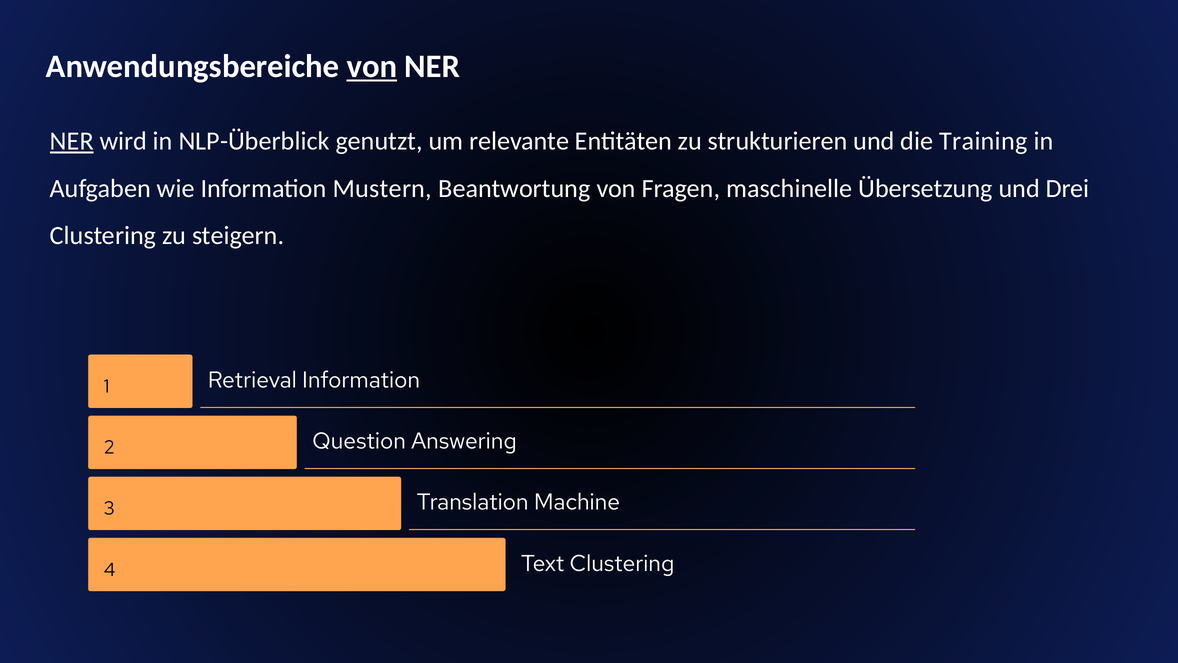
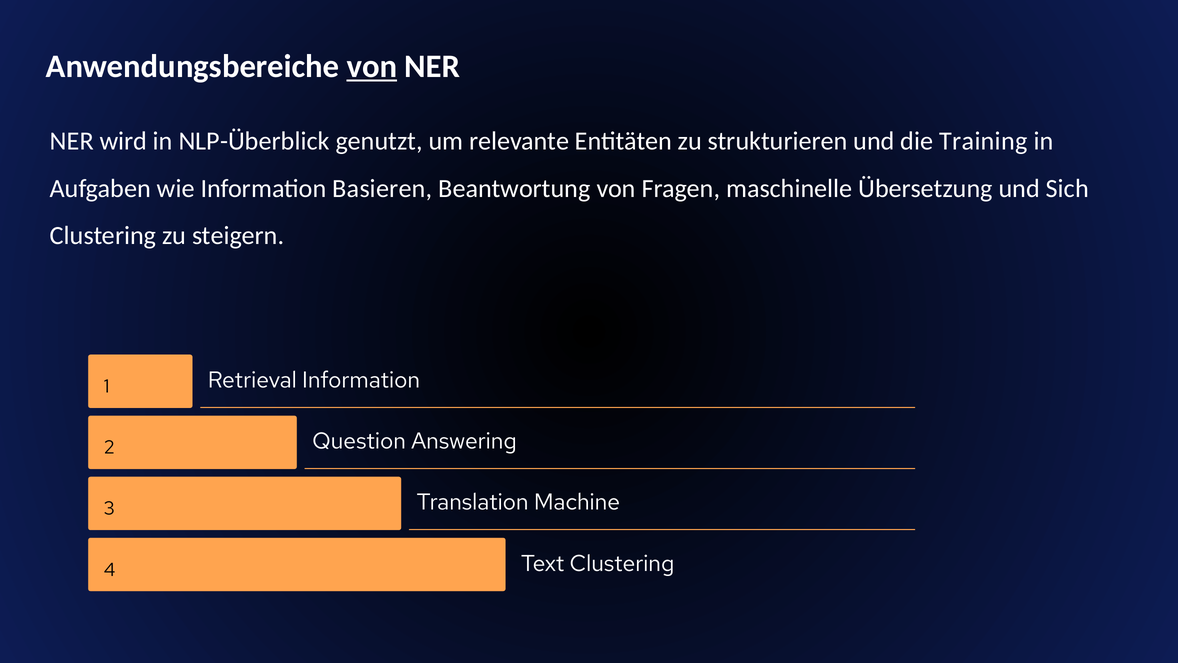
NER at (72, 141) underline: present -> none
Mustern: Mustern -> Basieren
Drei: Drei -> Sich
